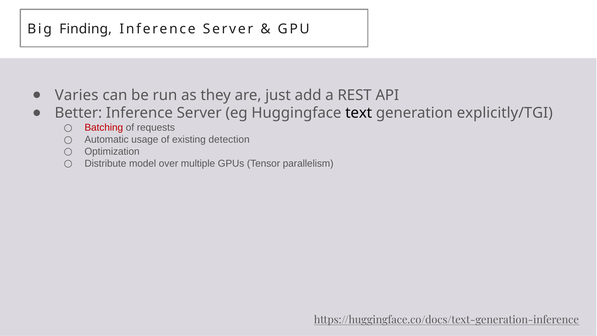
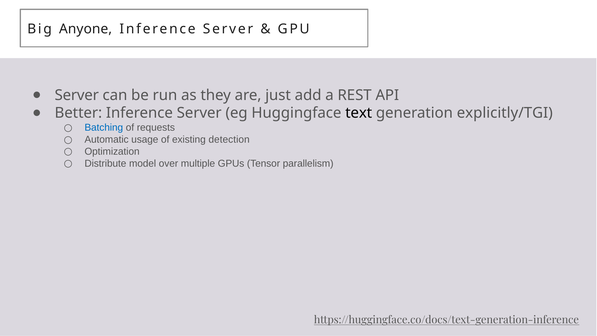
Finding: Finding -> Anyone
Varies at (77, 95): Varies -> Server
Batching colour: red -> blue
